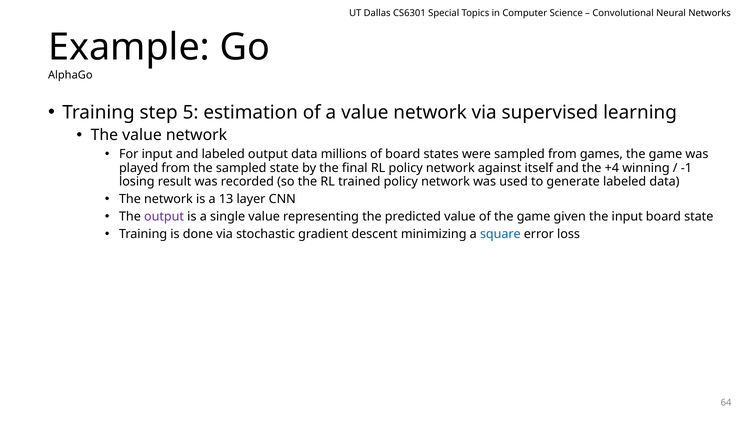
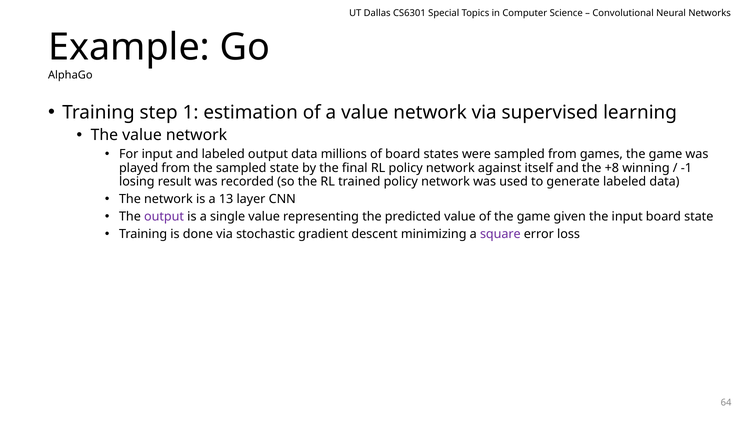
5: 5 -> 1
+4: +4 -> +8
square colour: blue -> purple
